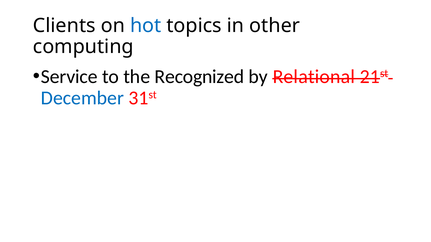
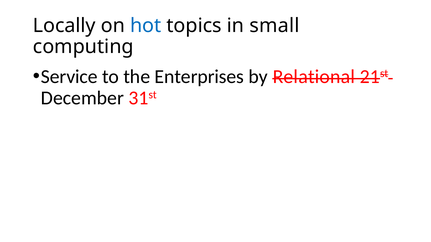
Clients: Clients -> Locally
other: other -> small
Recognized: Recognized -> Enterprises
December colour: blue -> black
